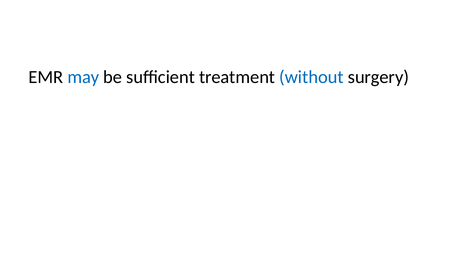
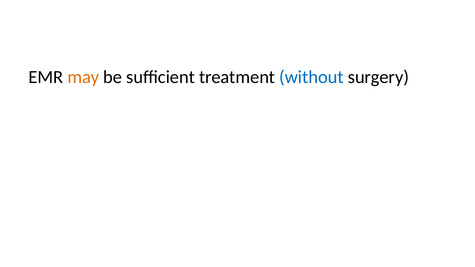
may colour: blue -> orange
